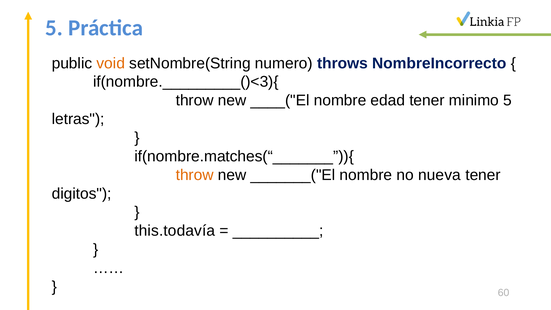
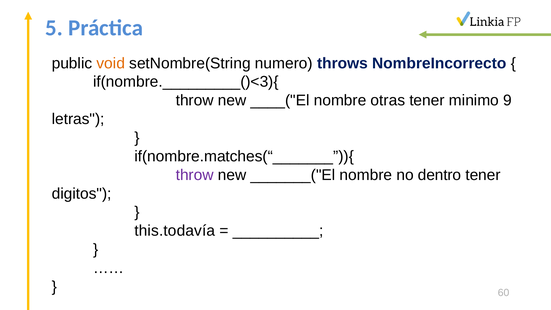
edad: edad -> otras
minimo 5: 5 -> 9
throw at (195, 175) colour: orange -> purple
nueva: nueva -> dentro
